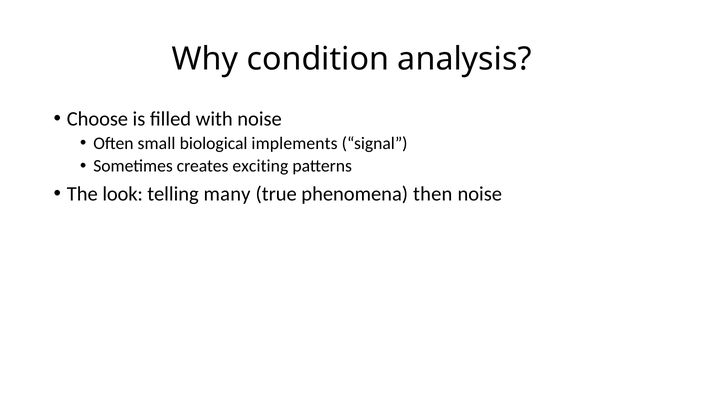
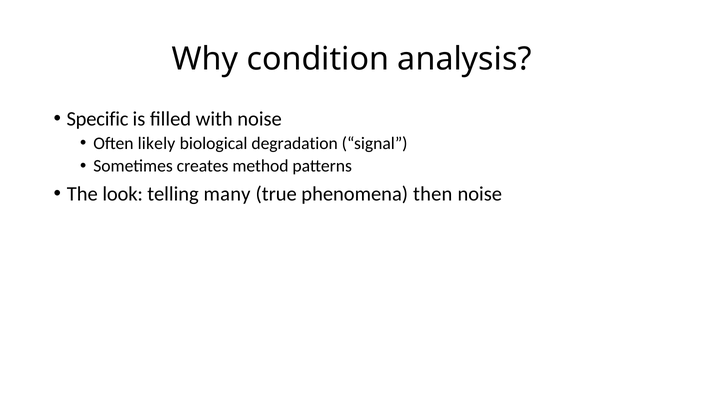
Choose: Choose -> Specific
small: small -> likely
implements: implements -> degradation
exciting: exciting -> method
